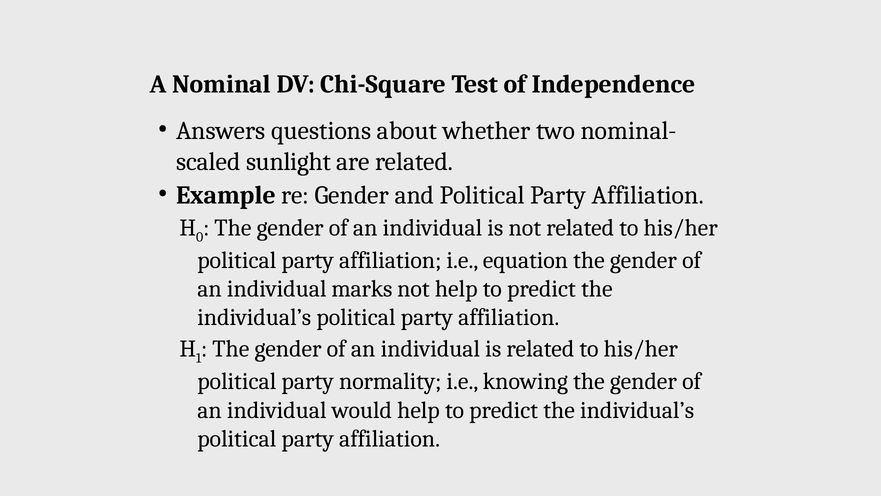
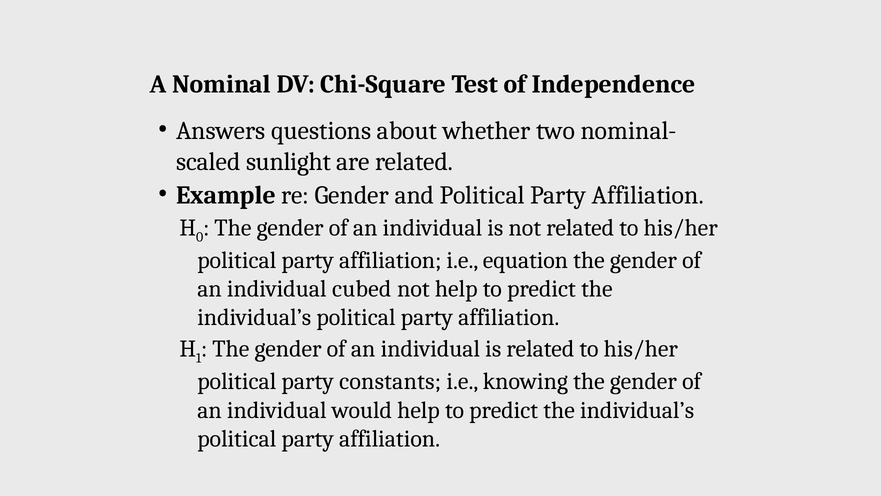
marks: marks -> cubed
normality: normality -> constants
